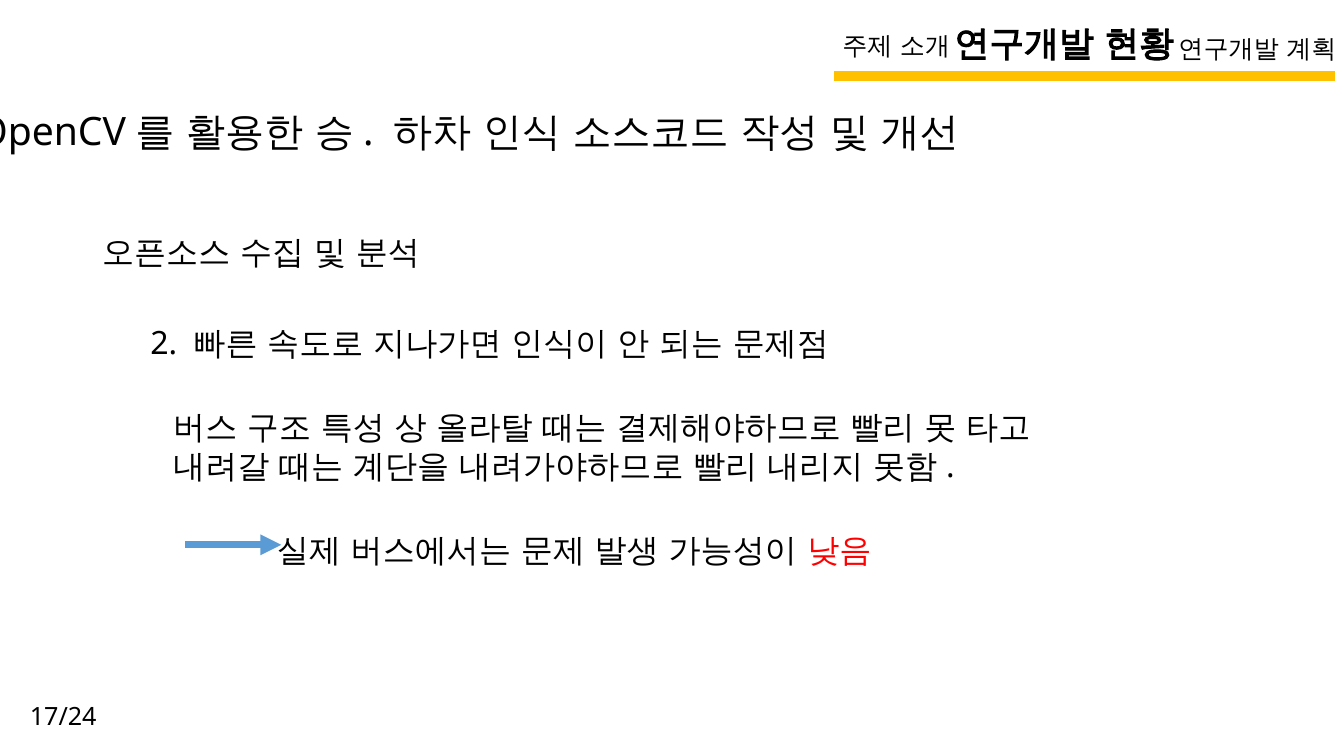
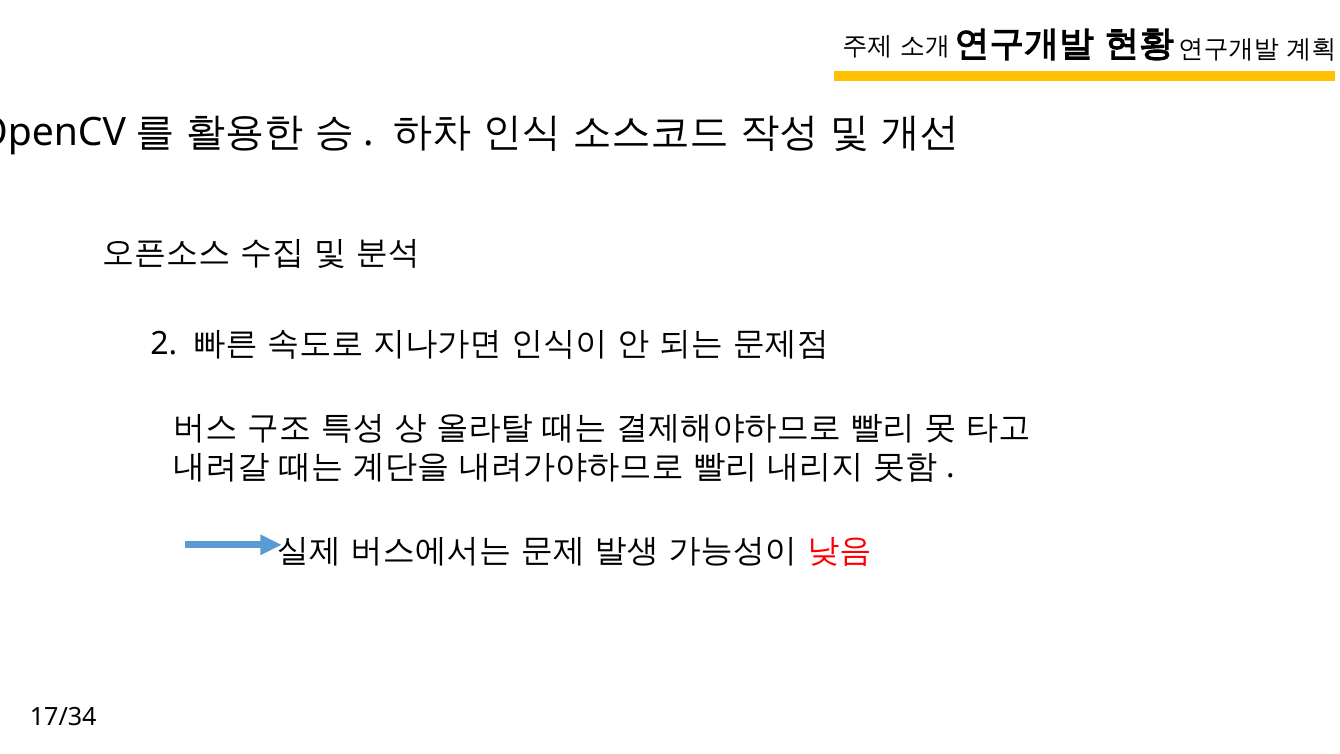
17/24: 17/24 -> 17/34
